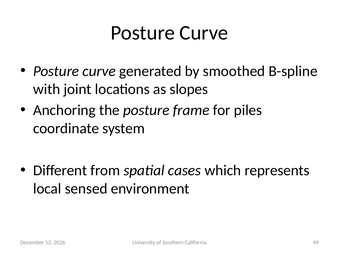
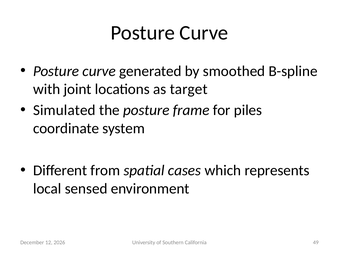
slopes: slopes -> target
Anchoring: Anchoring -> Simulated
